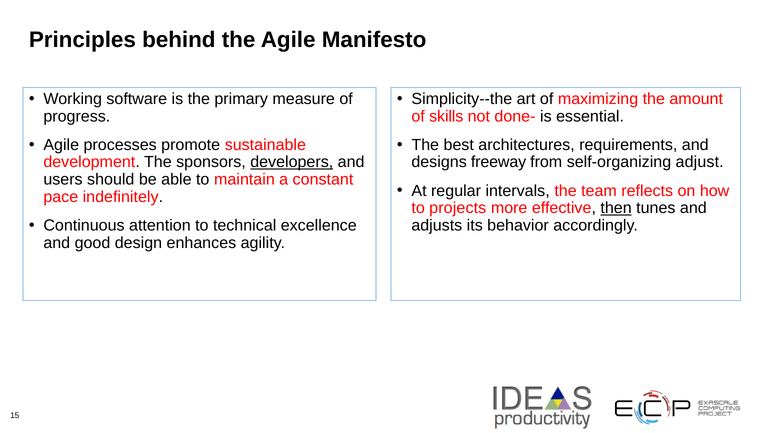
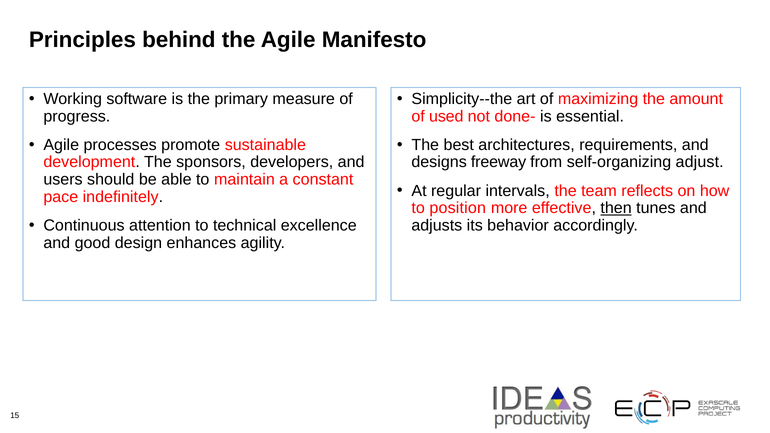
skills: skills -> used
developers underline: present -> none
projects: projects -> position
